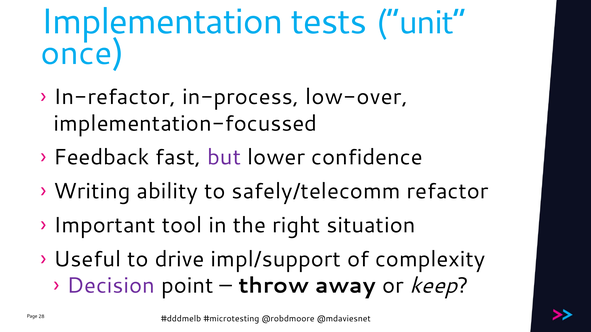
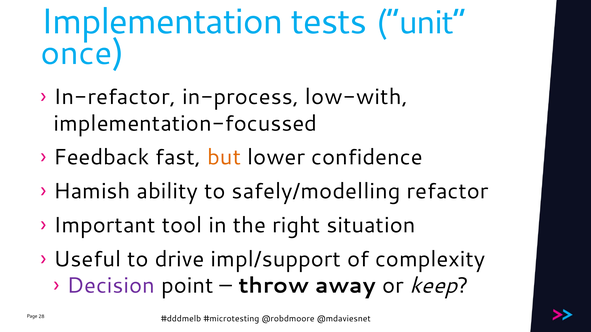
low-over: low-over -> low-with
but colour: purple -> orange
Writing: Writing -> Hamish
safely/telecomm: safely/telecomm -> safely/modelling
